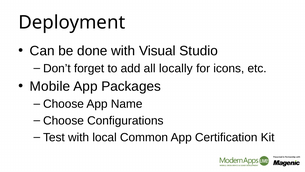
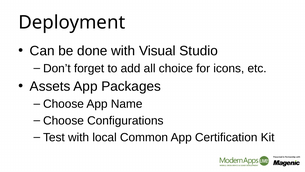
locally: locally -> choice
Mobile: Mobile -> Assets
